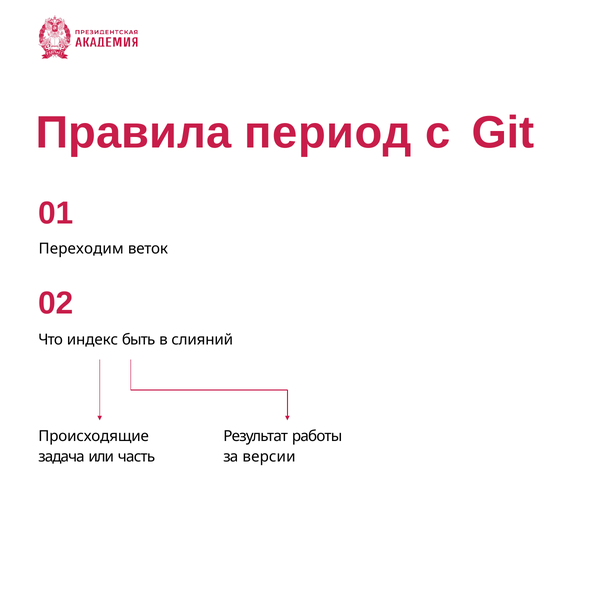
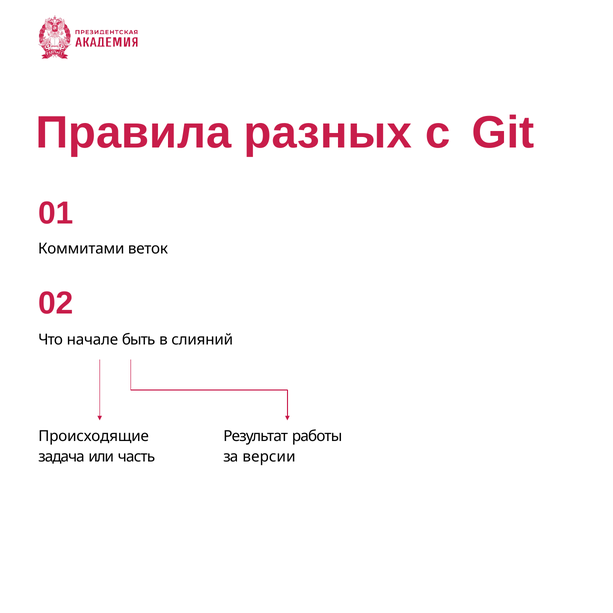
период: период -> разных
Переходим: Переходим -> Коммитами
индекс: индекс -> начале
